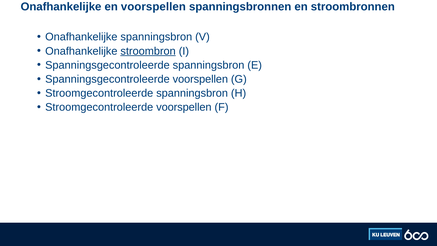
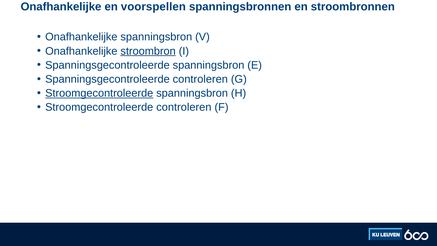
Spanningsgecontroleerde voorspellen: voorspellen -> controleren
Stroomgecontroleerde at (99, 93) underline: none -> present
Stroomgecontroleerde voorspellen: voorspellen -> controleren
